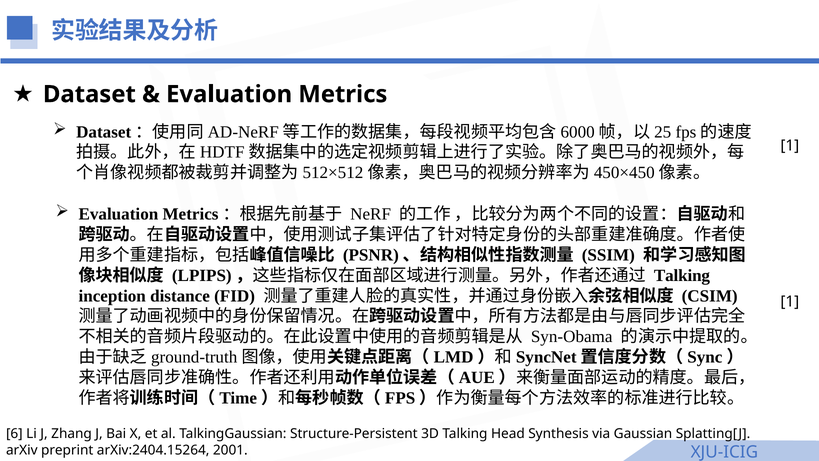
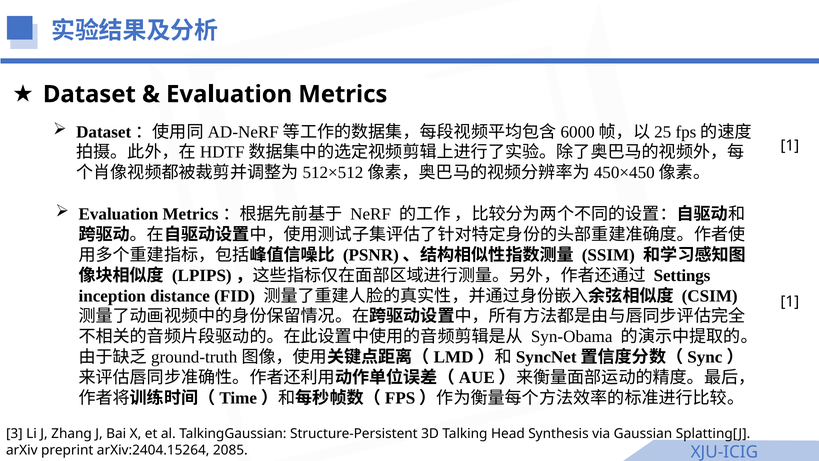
Talking at (682, 275): Talking -> Settings
6: 6 -> 3
2001: 2001 -> 2085
